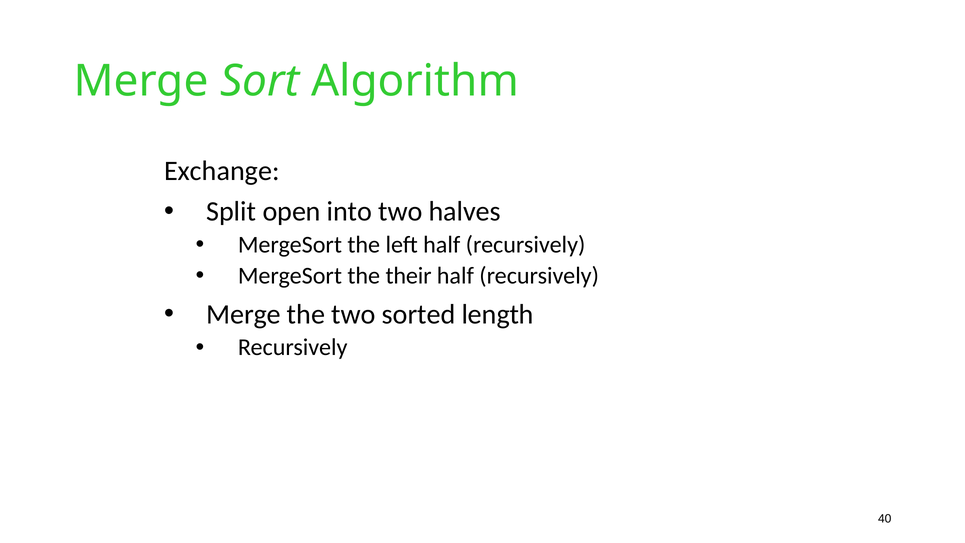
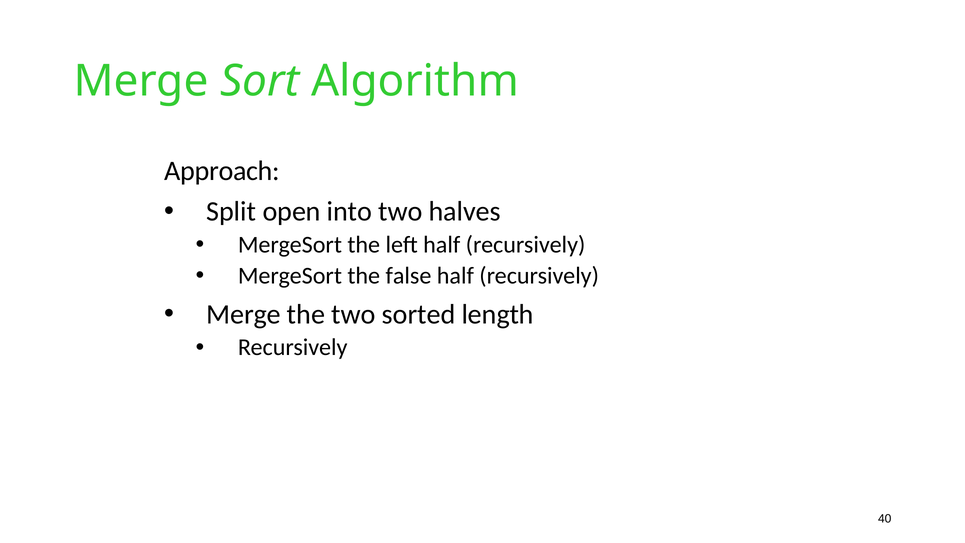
Exchange: Exchange -> Approach
their: their -> false
